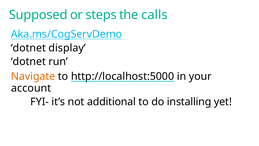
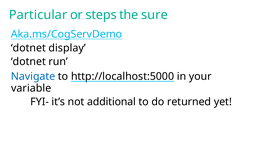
Supposed: Supposed -> Particular
calls: calls -> sure
Navigate colour: orange -> blue
account: account -> variable
installing: installing -> returned
